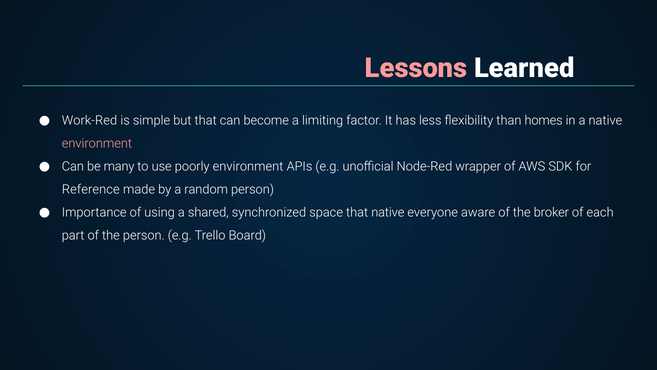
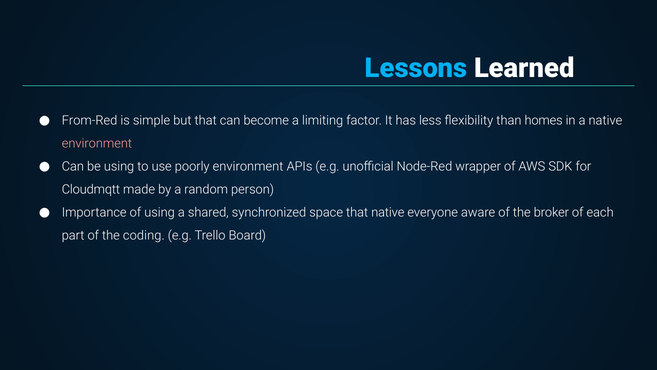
Lessons colour: pink -> light blue
Work-Red: Work-Red -> From-Red
be many: many -> using
Reference: Reference -> Cloudmqtt
the person: person -> coding
